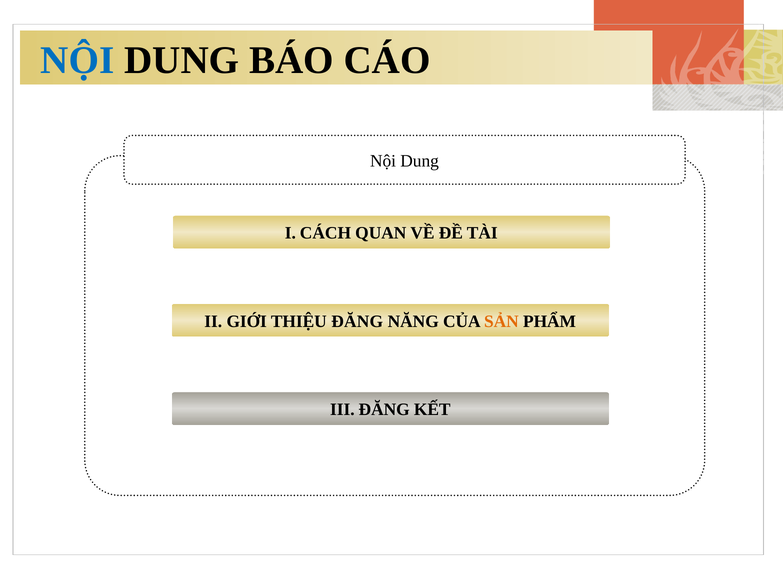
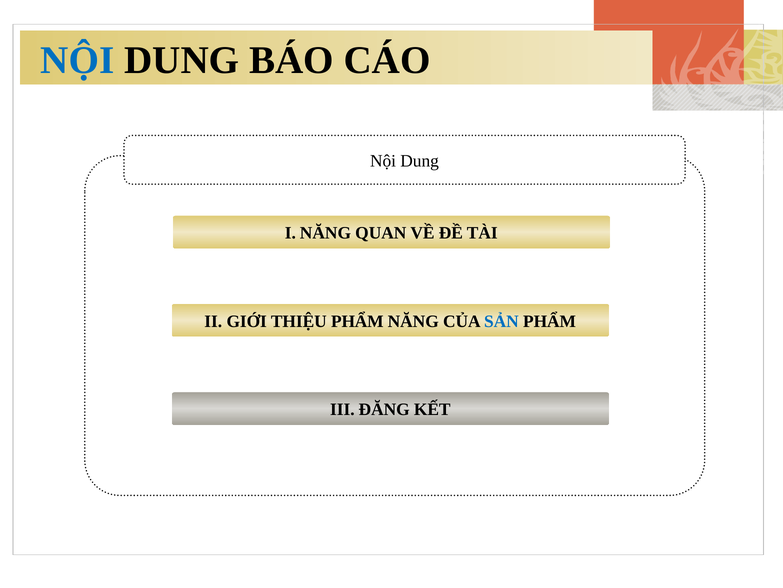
I CÁCH: CÁCH -> NĂNG
THIỆU ĐĂNG: ĐĂNG -> PHẨM
SẢN colour: orange -> blue
